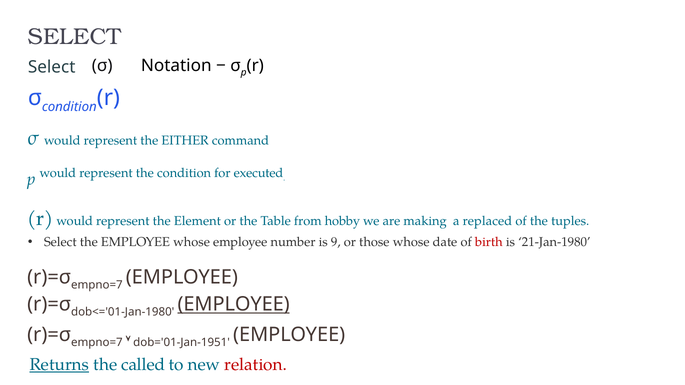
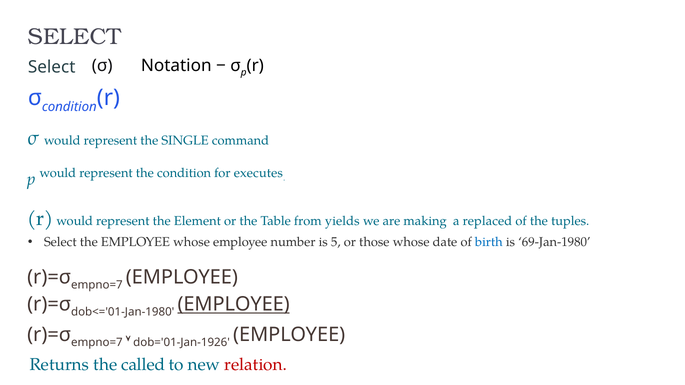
EITHER: EITHER -> SINGLE
executed: executed -> executes
hobby: hobby -> yields
9: 9 -> 5
birth colour: red -> blue
21-Jan-1980: 21-Jan-1980 -> 69-Jan-1980
dob='01-Jan-1951: dob='01-Jan-1951 -> dob='01-Jan-1926
Returns underline: present -> none
